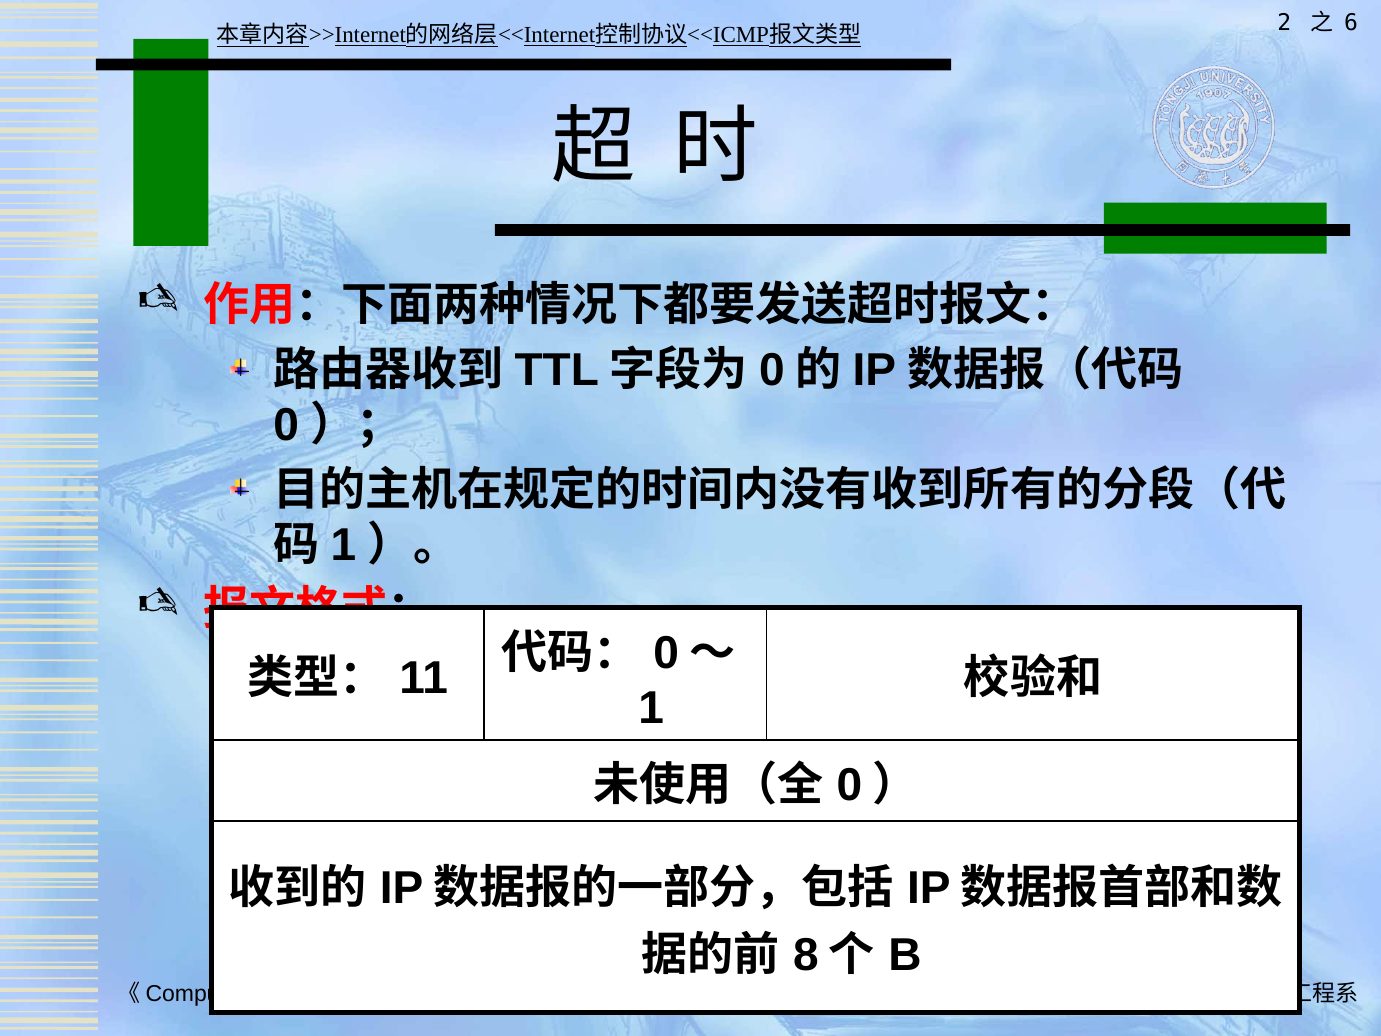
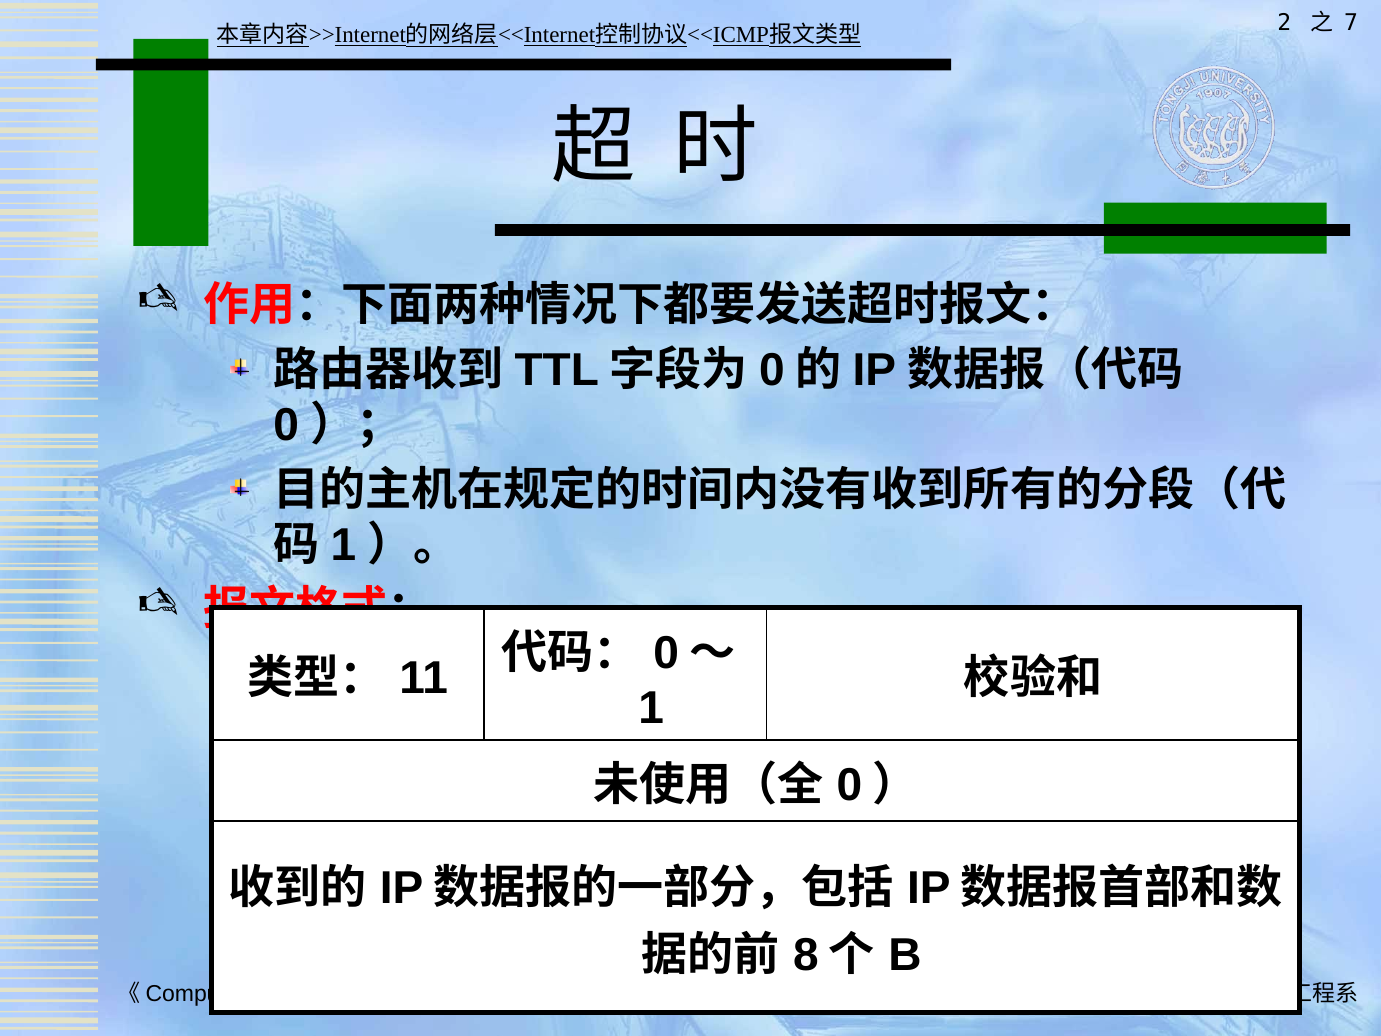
6: 6 -> 7
